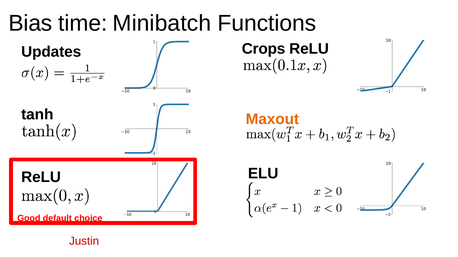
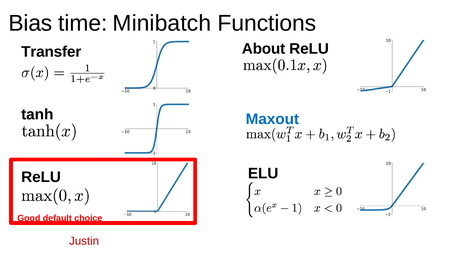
Crops: Crops -> About
Updates: Updates -> Transfer
Maxout colour: orange -> blue
